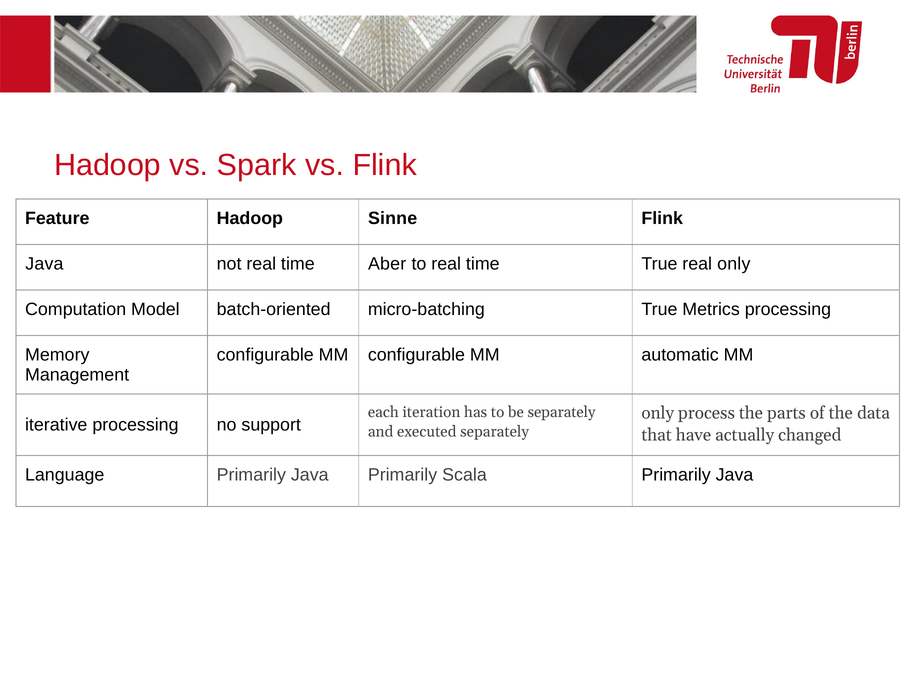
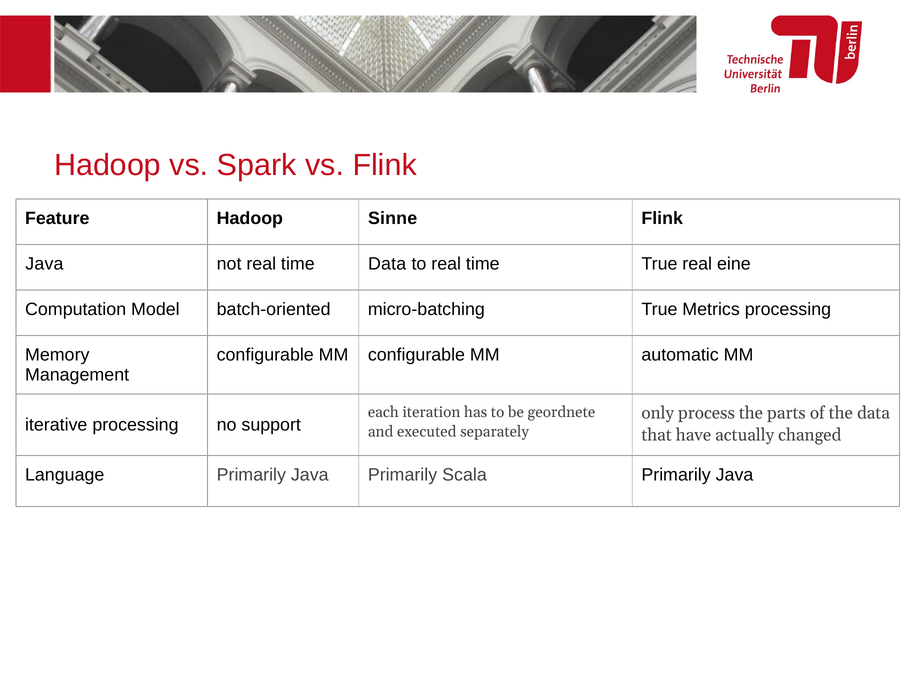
time Aber: Aber -> Data
real only: only -> eine
be separately: separately -> geordnete
